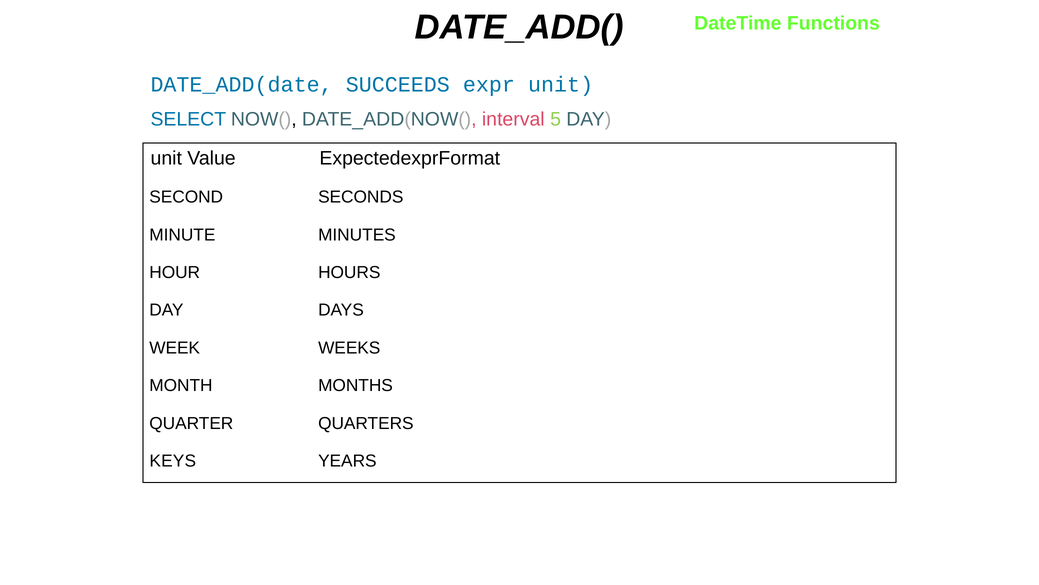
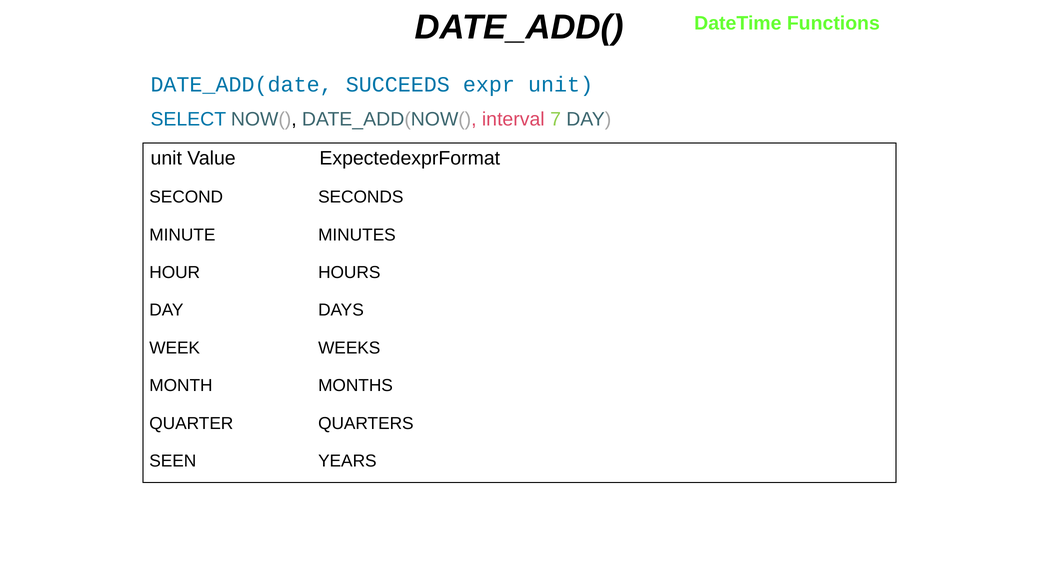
5: 5 -> 7
KEYS: KEYS -> SEEN
